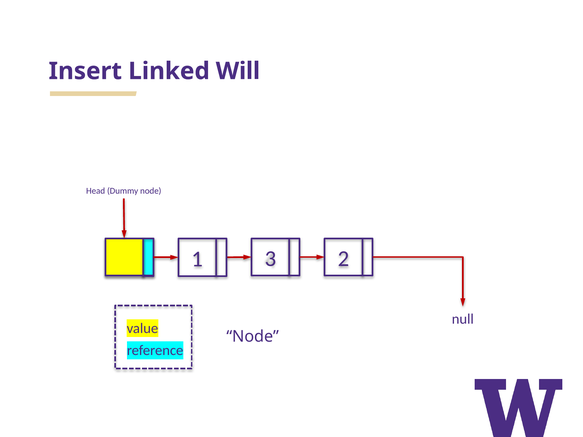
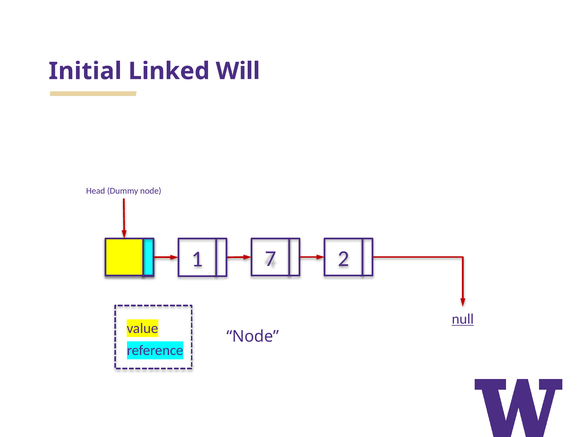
Insert: Insert -> Initial
3: 3 -> 7
null underline: none -> present
